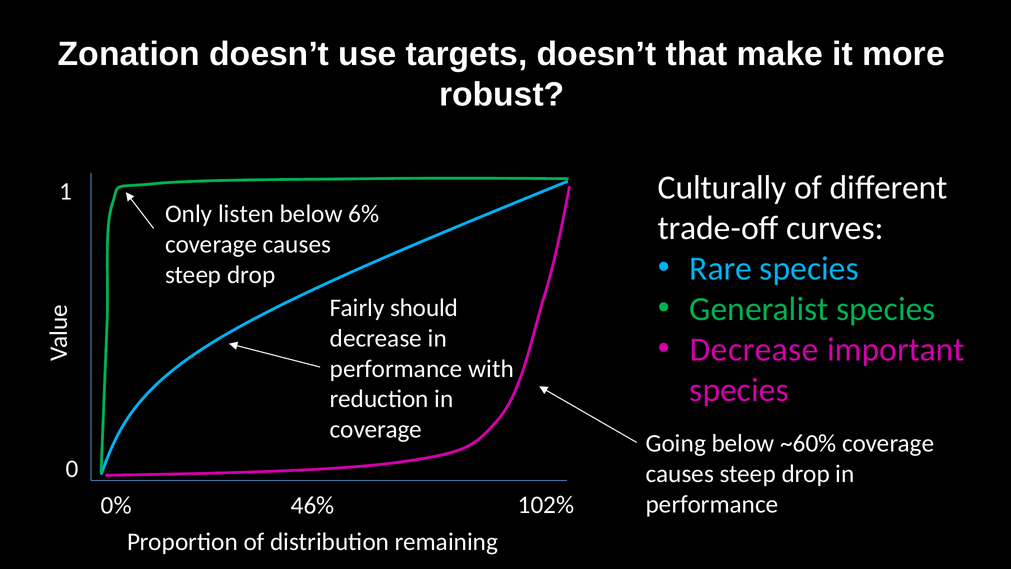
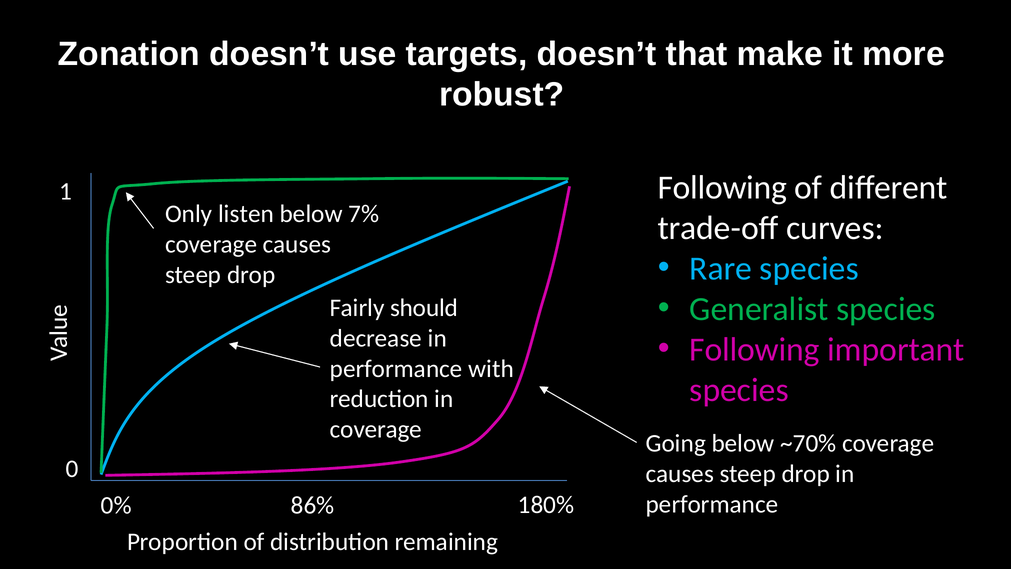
Culturally at (722, 187): Culturally -> Following
6%: 6% -> 7%
Decrease at (754, 349): Decrease -> Following
~60%: ~60% -> ~70%
46%: 46% -> 86%
102%: 102% -> 180%
